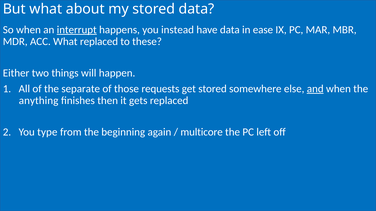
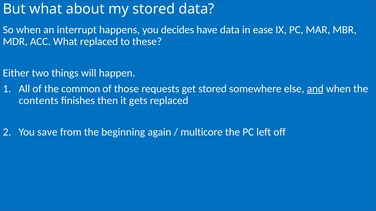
interrupt underline: present -> none
instead: instead -> decides
separate: separate -> common
anything: anything -> contents
type: type -> save
